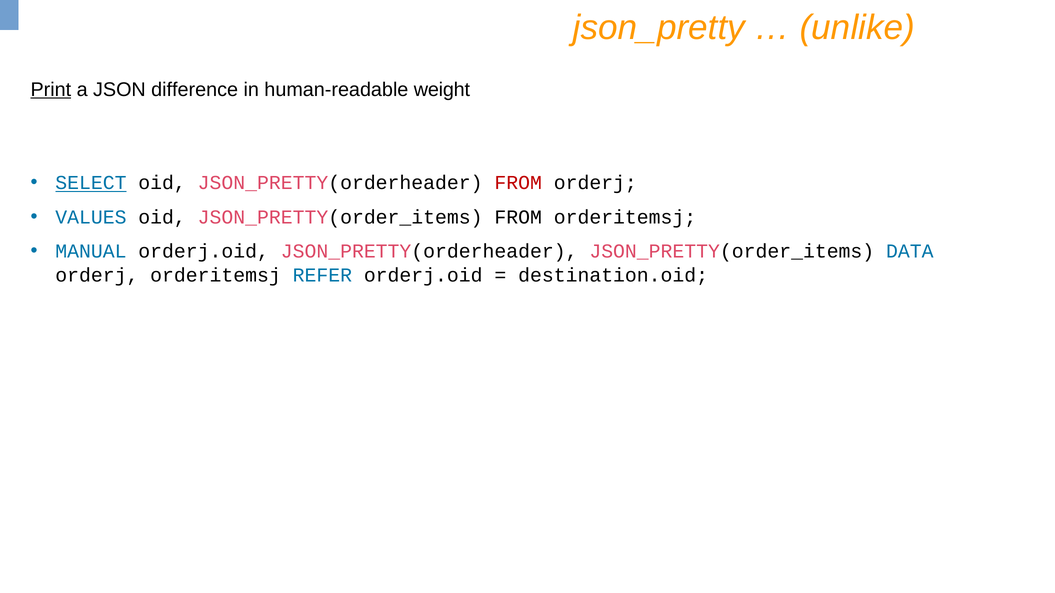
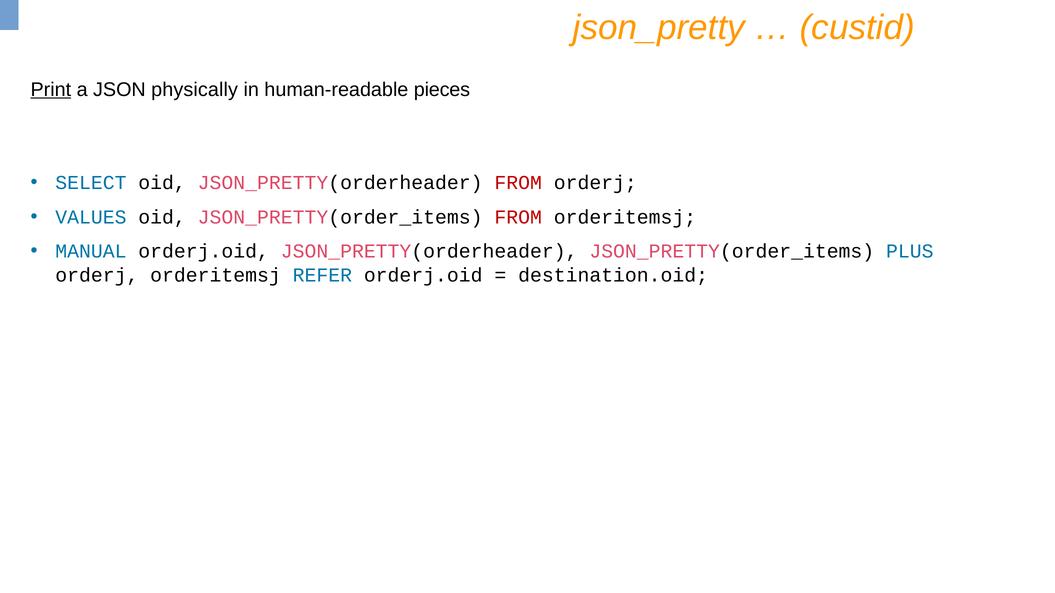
unlike: unlike -> custid
difference: difference -> physically
weight: weight -> pieces
SELECT underline: present -> none
FROM at (518, 217) colour: black -> red
DATA: DATA -> PLUS
